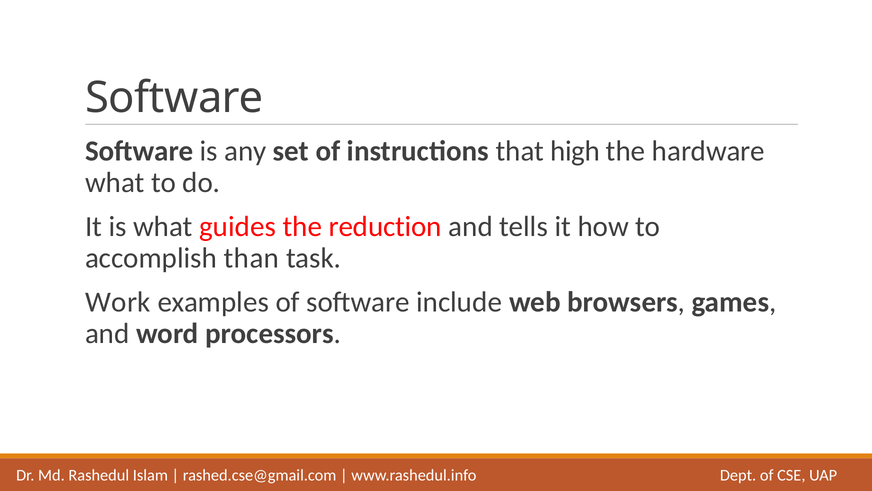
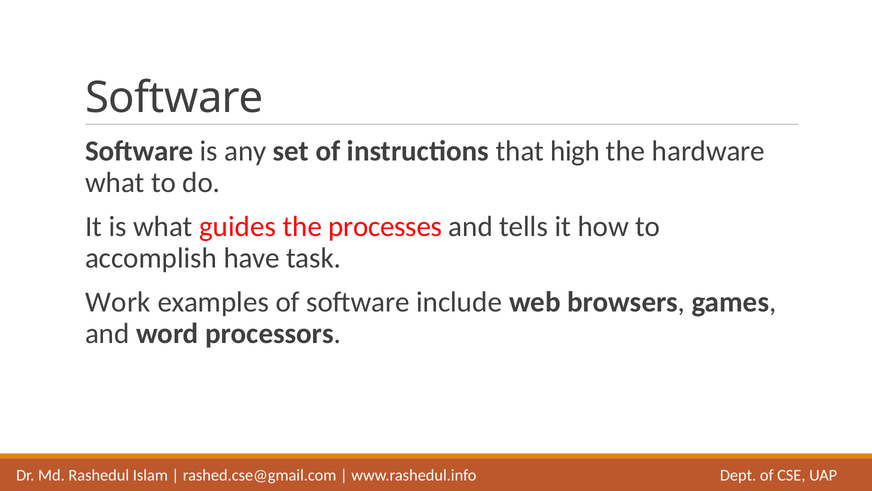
reduction: reduction -> processes
than: than -> have
